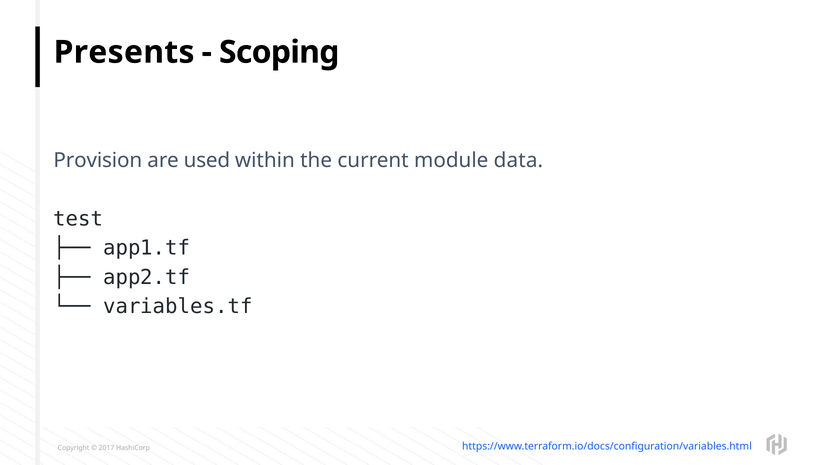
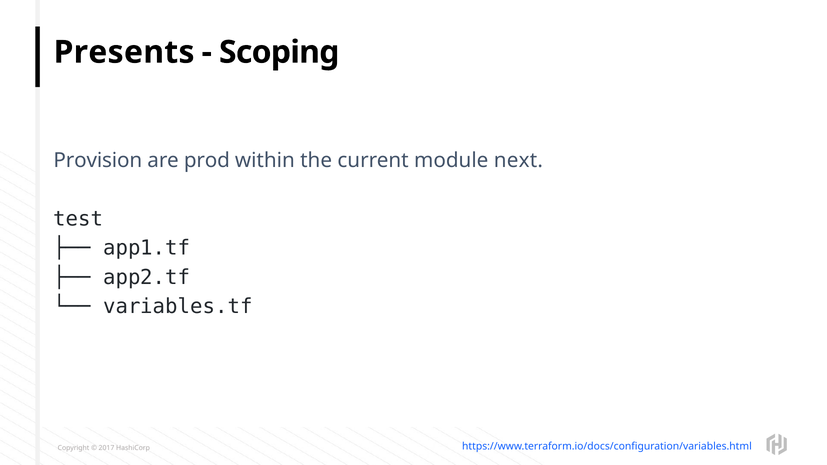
used: used -> prod
data: data -> next
